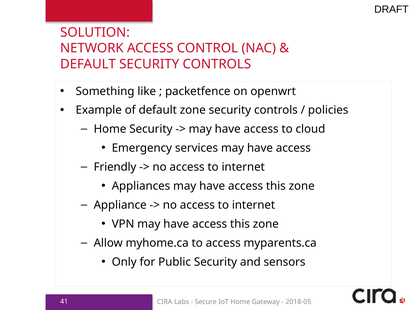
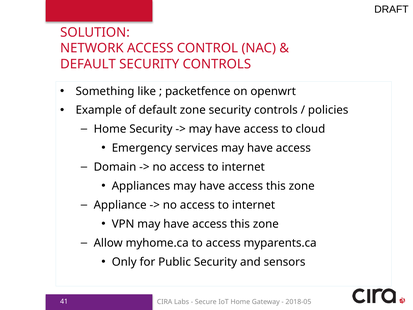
Friendly: Friendly -> Domain
